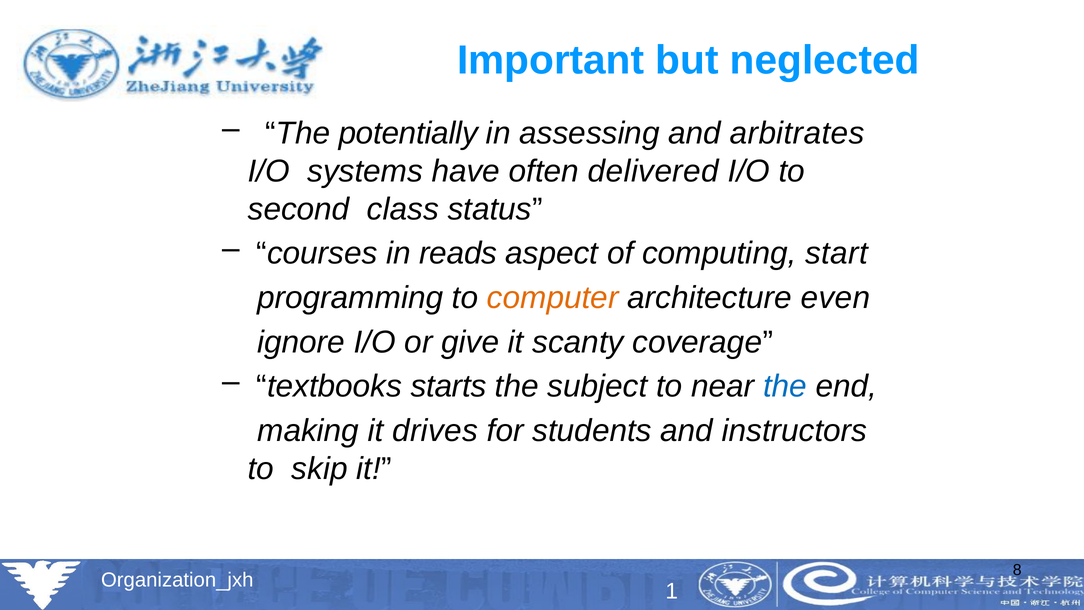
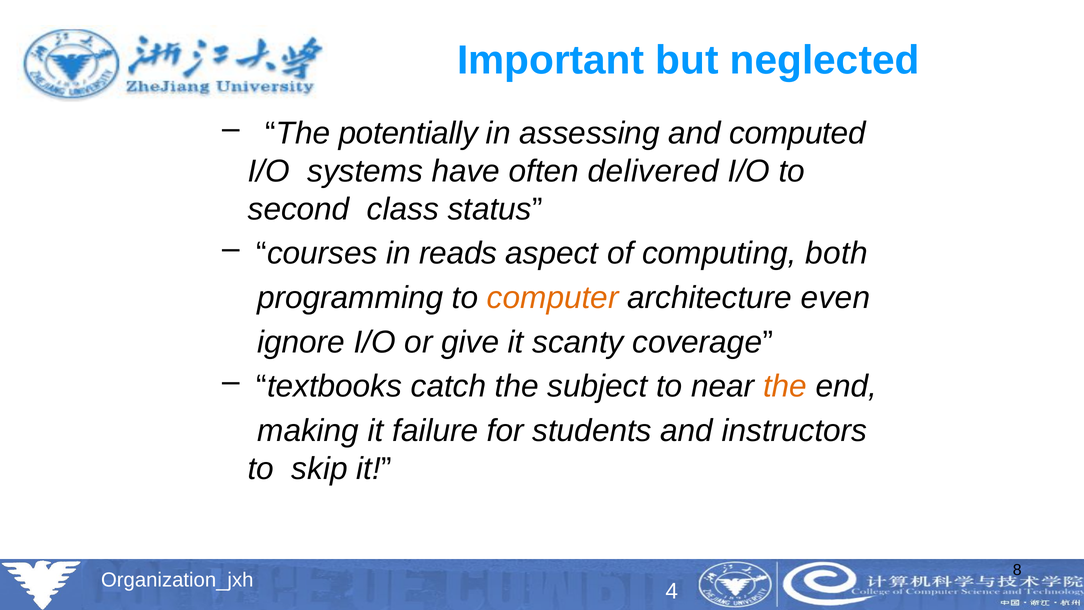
arbitrates: arbitrates -> computed
start: start -> both
starts: starts -> catch
the at (785, 386) colour: blue -> orange
drives: drives -> failure
1: 1 -> 4
